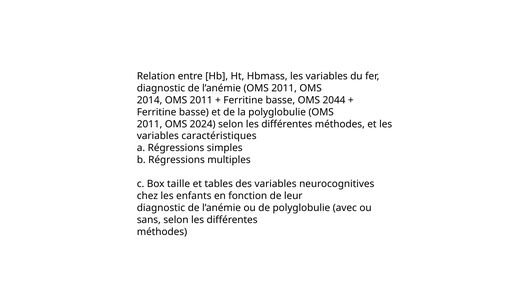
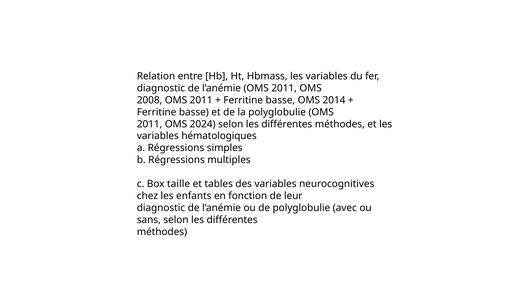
2014: 2014 -> 2008
2044: 2044 -> 2014
caractéristiques: caractéristiques -> hématologiques
